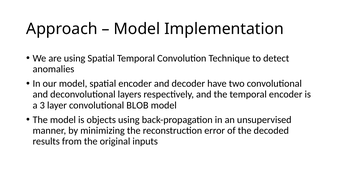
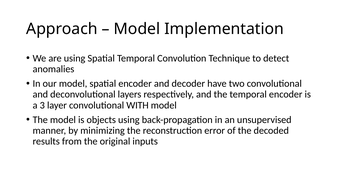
BLOB: BLOB -> WITH
